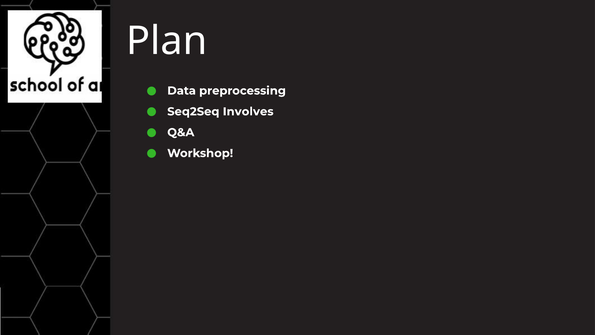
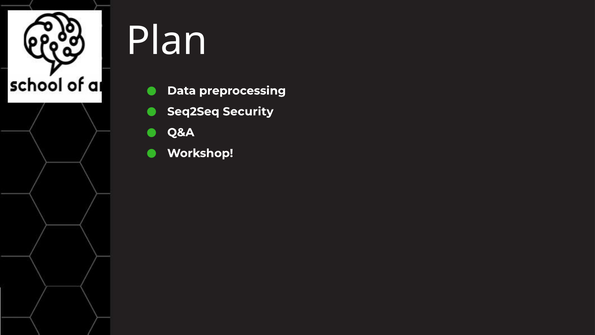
Involves: Involves -> Security
